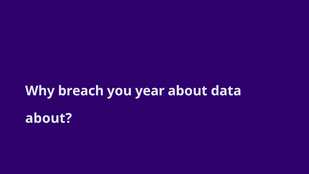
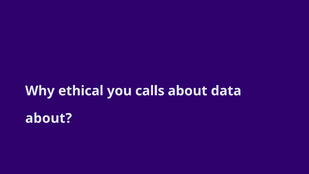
breach: breach -> ethical
year: year -> calls
